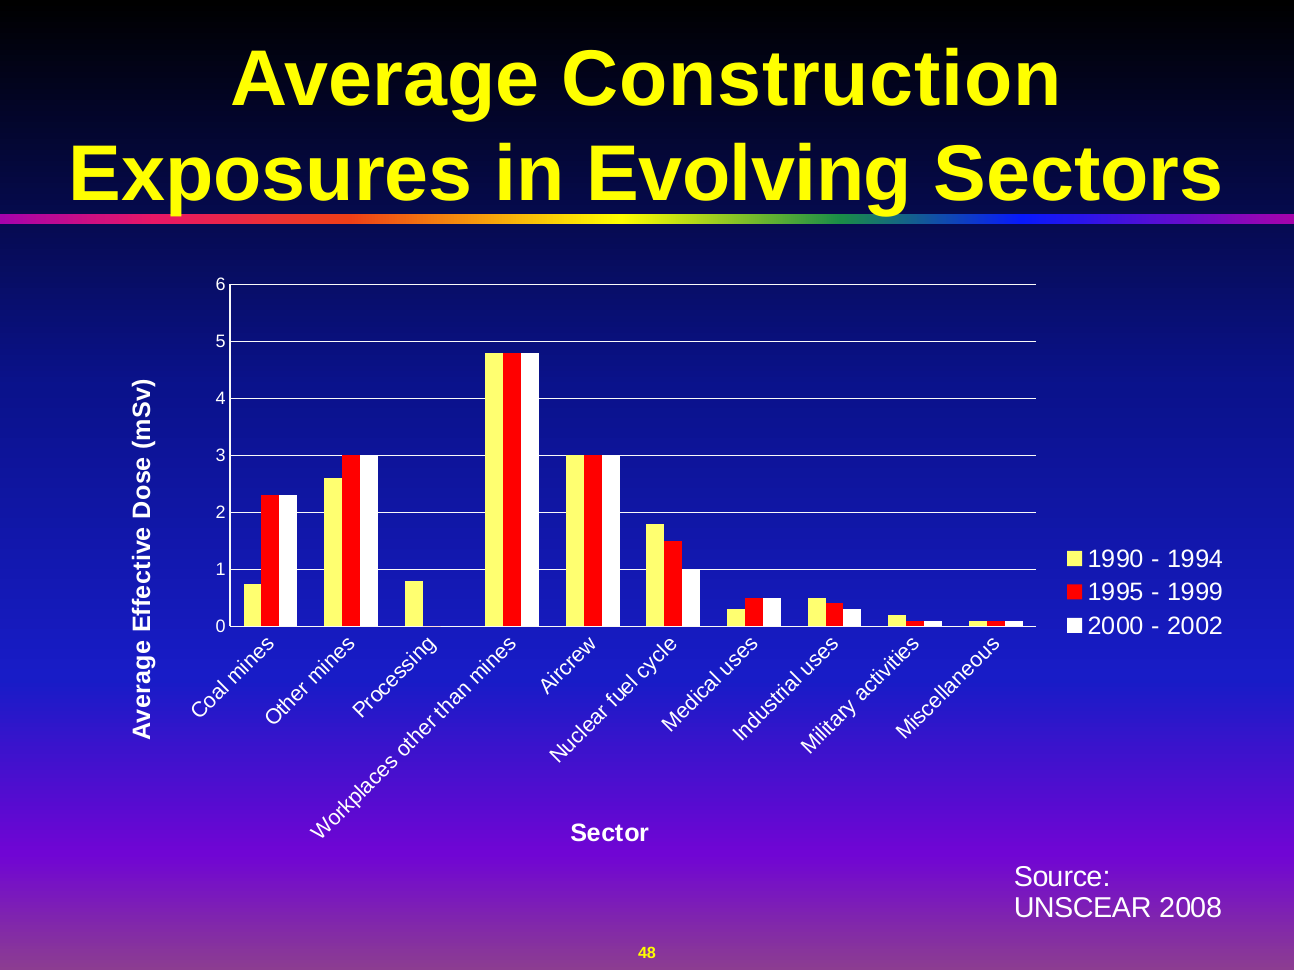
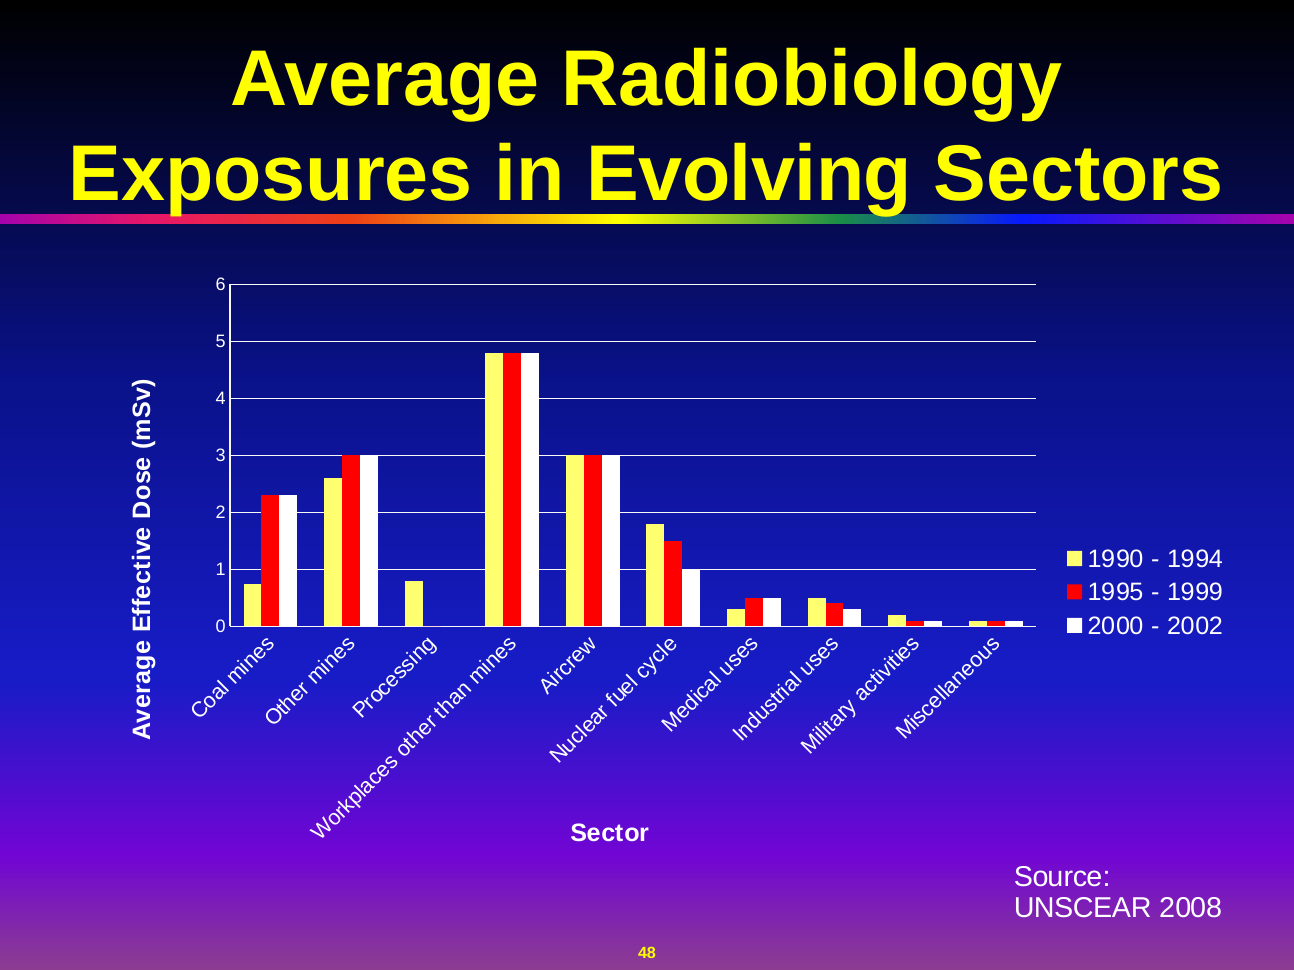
Construction: Construction -> Radiobiology
